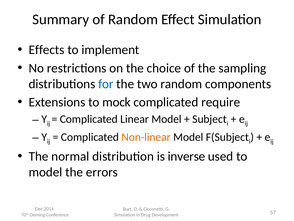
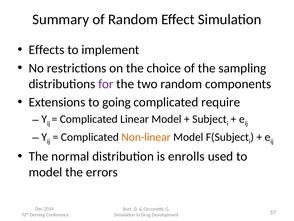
for colour: blue -> purple
mock: mock -> going
inverse: inverse -> enrolls
